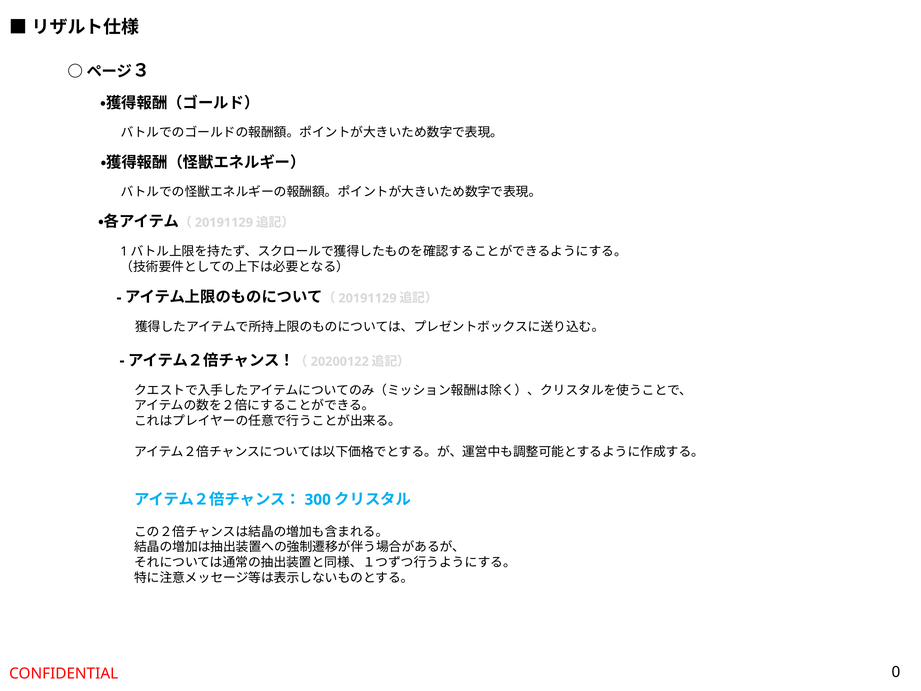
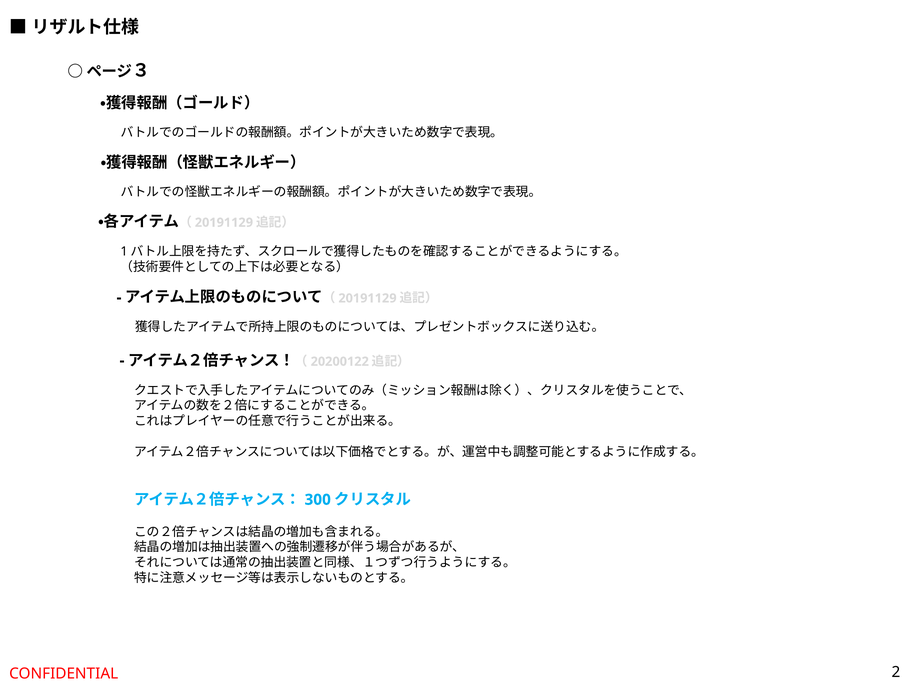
0: 0 -> 2
